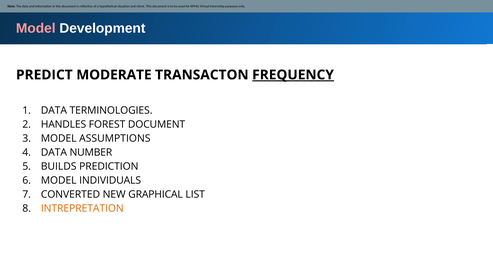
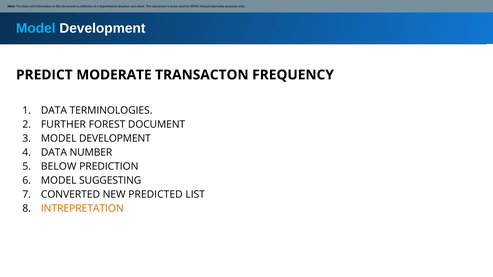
Model at (36, 28) colour: pink -> light blue
FREQUENCY underline: present -> none
HANDLES: HANDLES -> FURTHER
ASSUMPTIONS at (115, 139): ASSUMPTIONS -> DEVELOPMENT
BUILDS: BUILDS -> BELOW
INDIVIDUALS: INDIVIDUALS -> SUGGESTING
GRAPHICAL: GRAPHICAL -> PREDICTED
